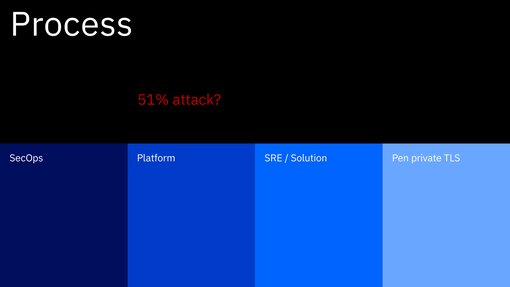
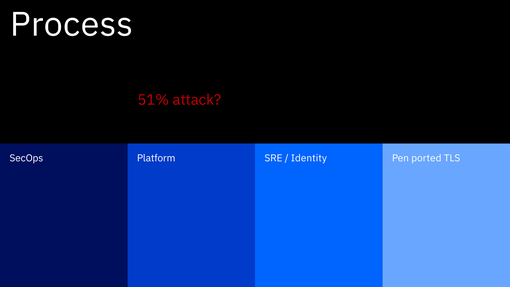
Solution: Solution -> Identity
private: private -> ported
